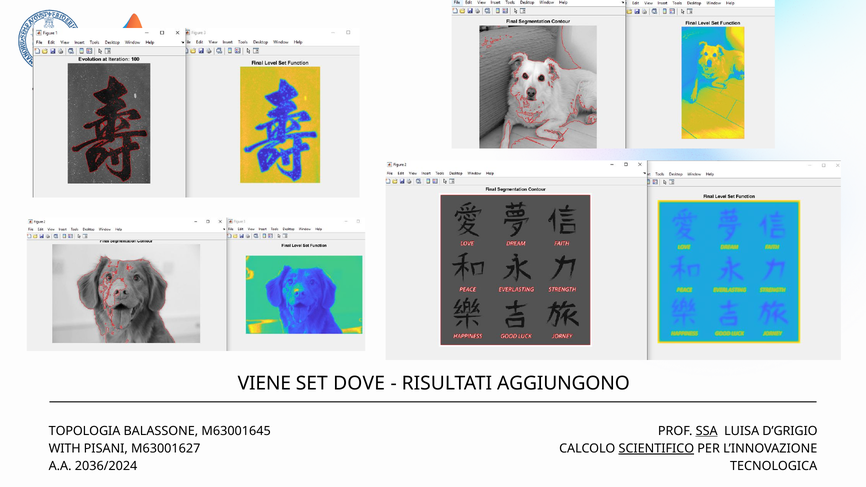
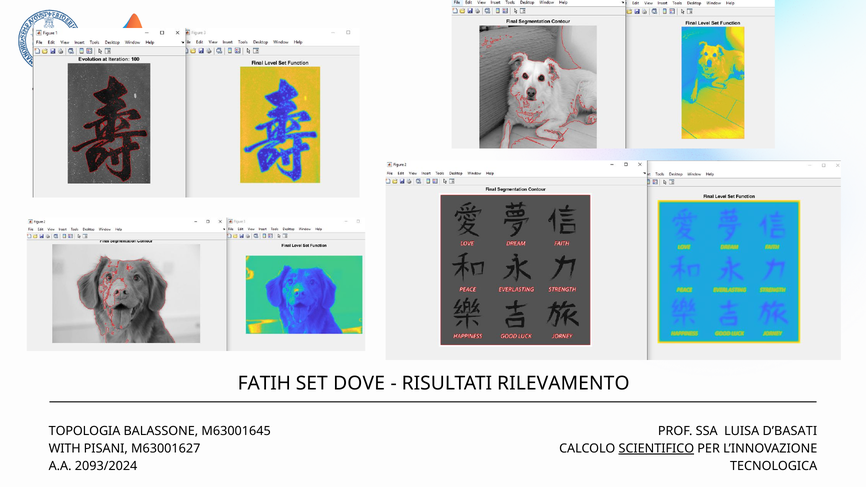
VIENE: VIENE -> FATIH
AGGIUNGONO: AGGIUNGONO -> RILEVAMENTO
SSA underline: present -> none
D’GRIGIO: D’GRIGIO -> D’BASATI
2036/2024: 2036/2024 -> 2093/2024
